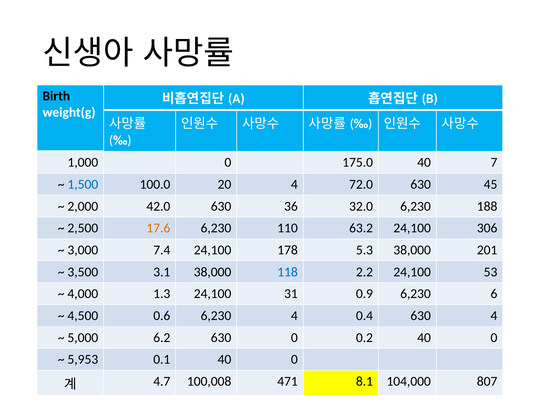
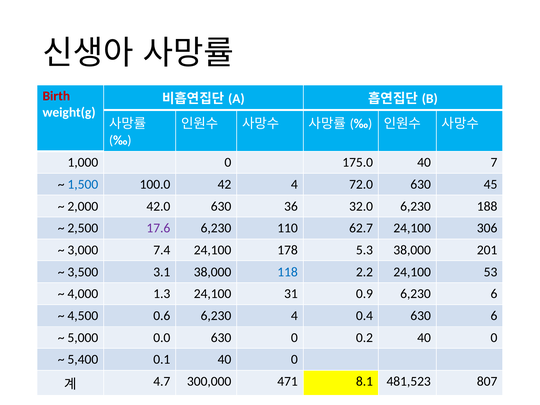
Birth colour: black -> red
20: 20 -> 42
17.6 colour: orange -> purple
63.2: 63.2 -> 62.7
630 4: 4 -> 6
6.2: 6.2 -> 0.0
5,953: 5,953 -> 5,400
100,008: 100,008 -> 300,000
104,000: 104,000 -> 481,523
